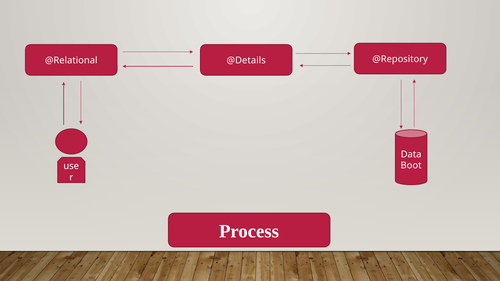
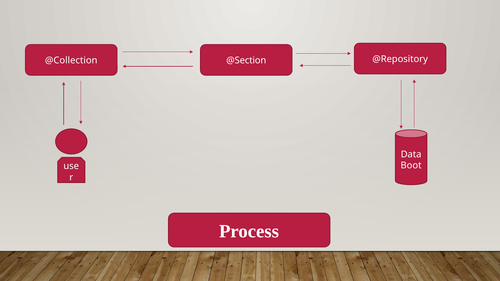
@Relational: @Relational -> @Collection
@Details: @Details -> @Section
